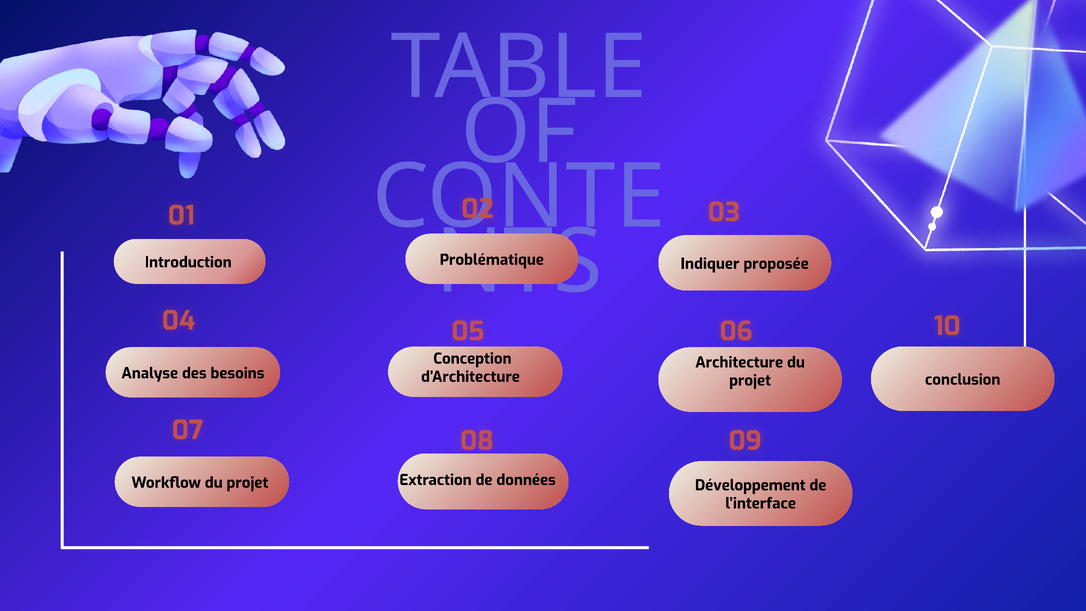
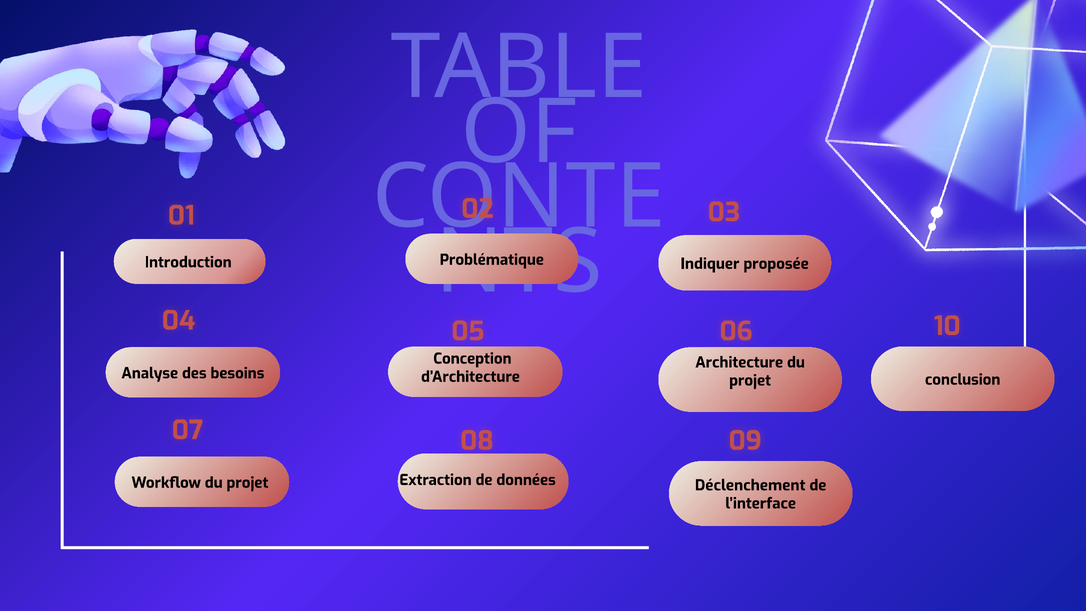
Développement: Développement -> Déclenchement
